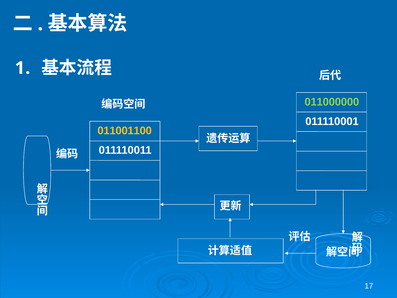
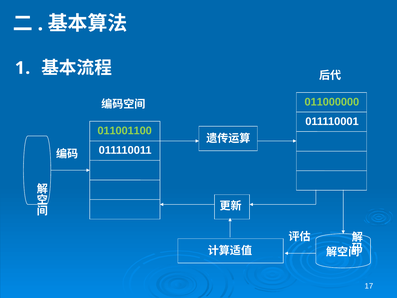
011001100 colour: yellow -> light green
